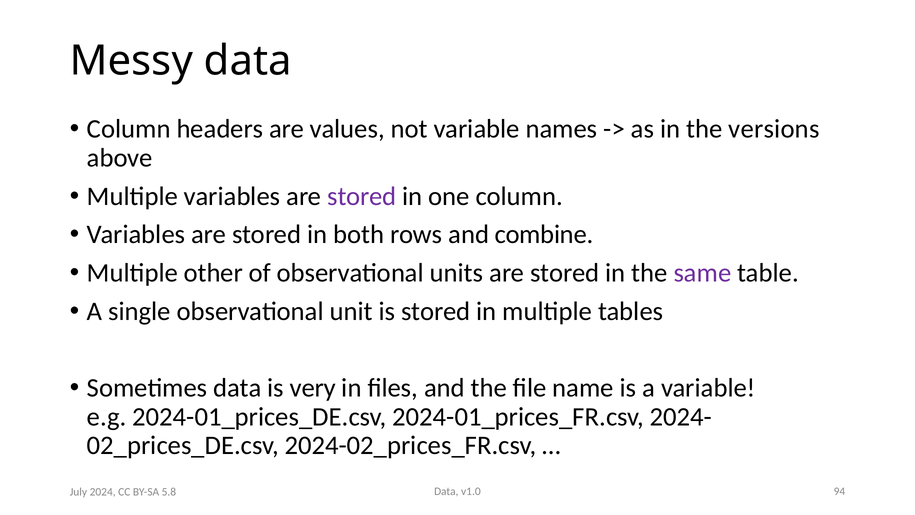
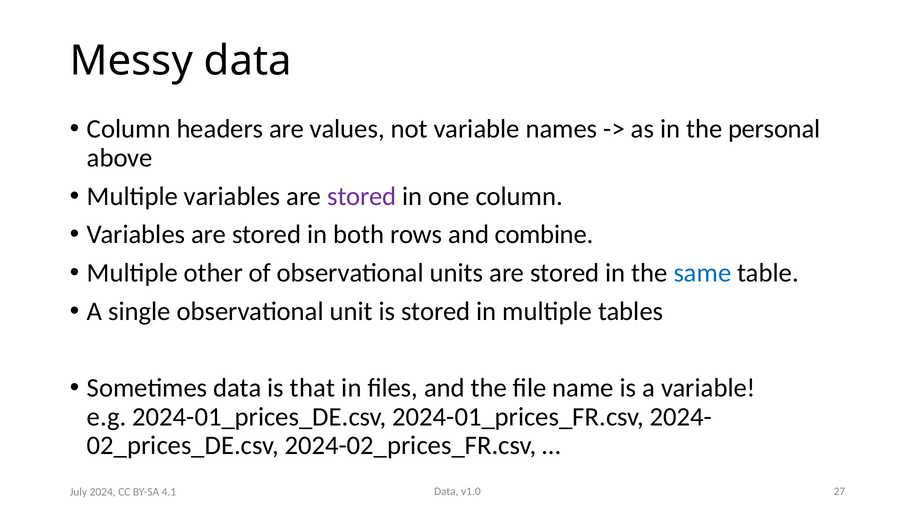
versions: versions -> personal
same colour: purple -> blue
very: very -> that
94: 94 -> 27
5.8: 5.8 -> 4.1
